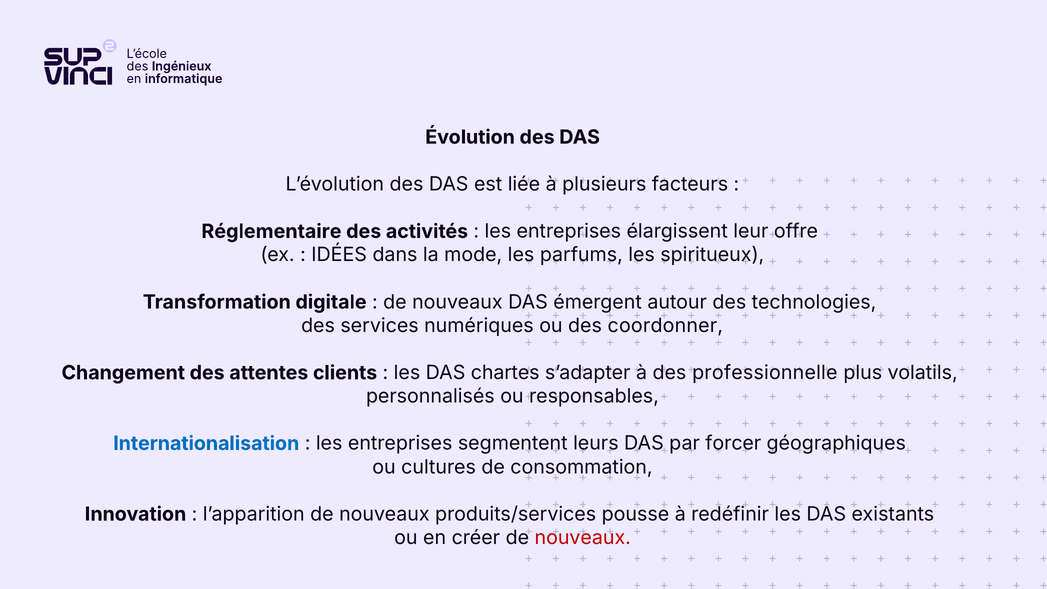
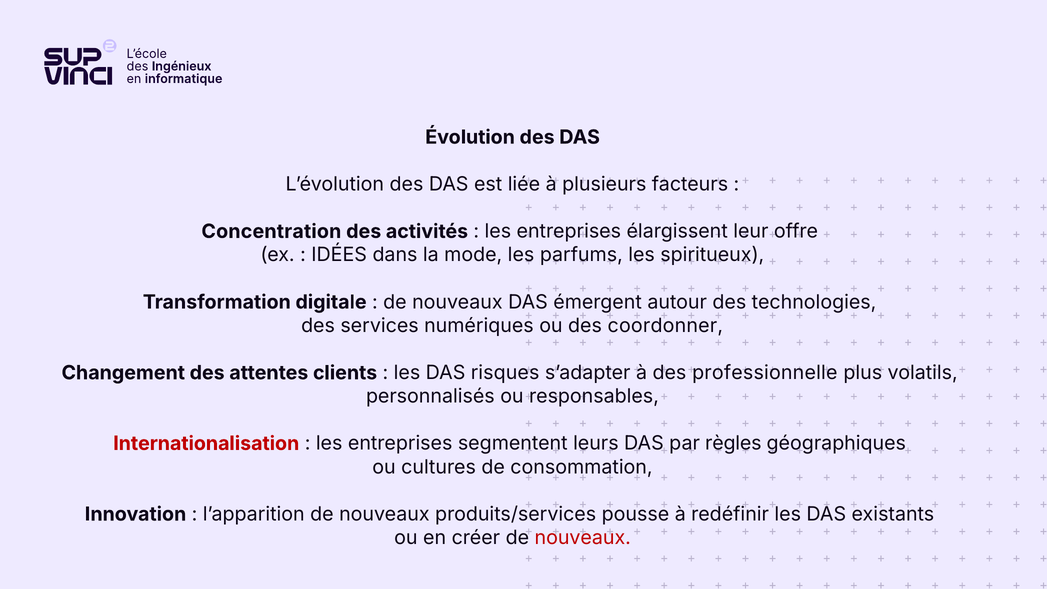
Réglementaire: Réglementaire -> Concentration
chartes: chartes -> risques
Internationalisation colour: blue -> red
forcer: forcer -> règles
